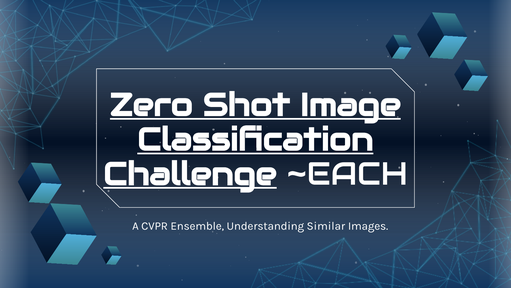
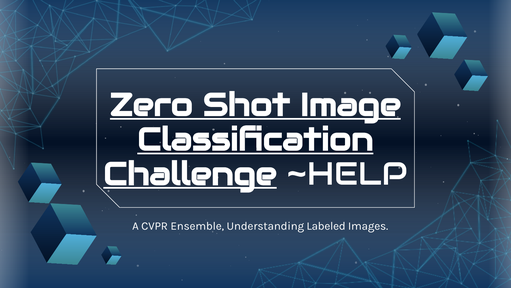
~EACH: ~EACH -> ~HELP
Similar: Similar -> Labeled
